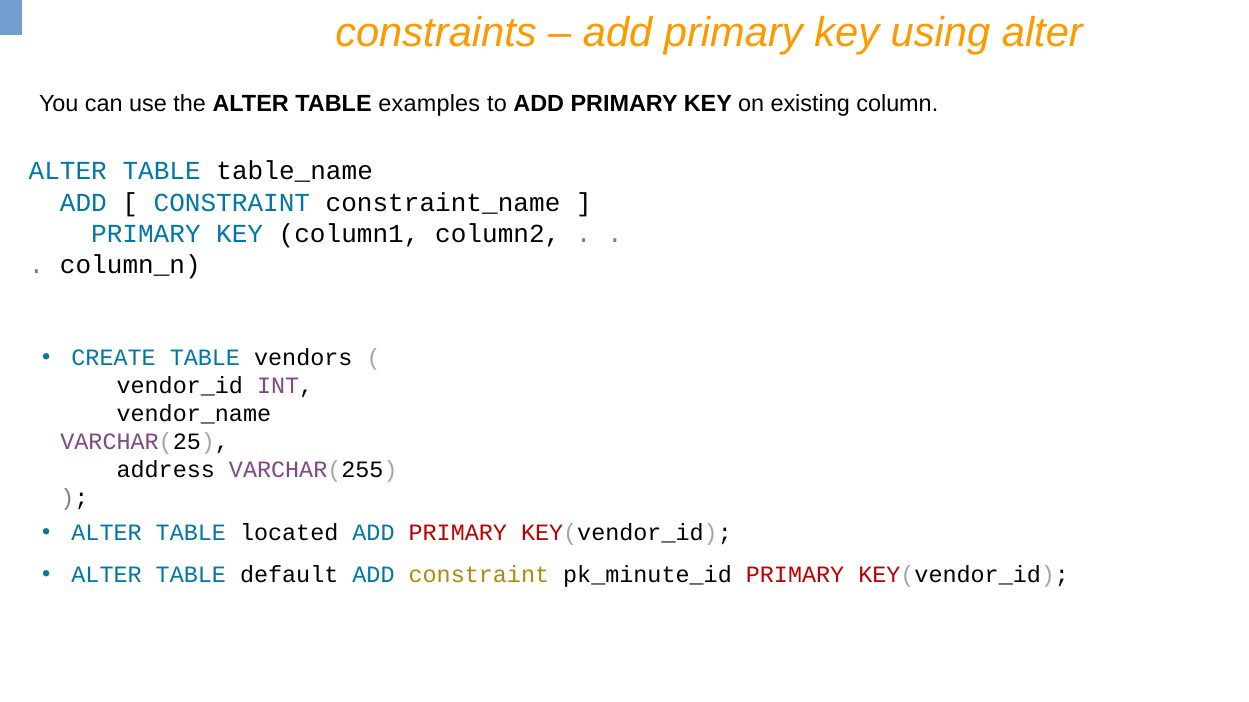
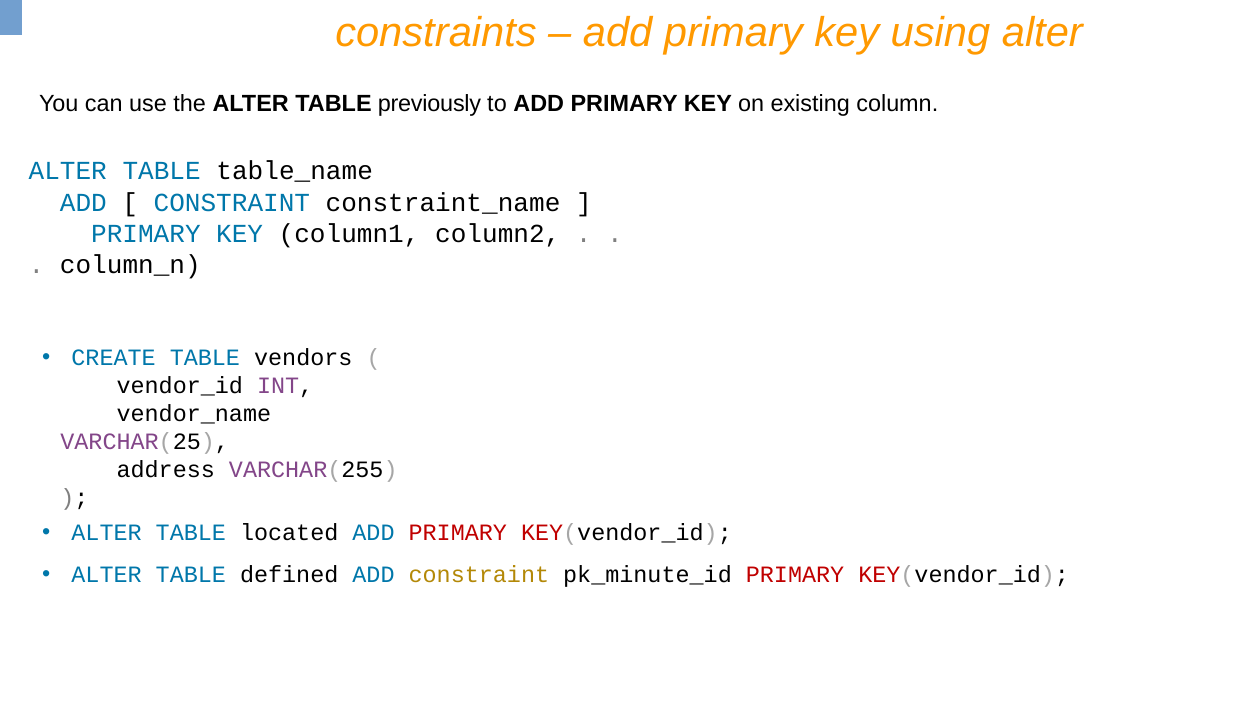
examples: examples -> previously
default: default -> defined
